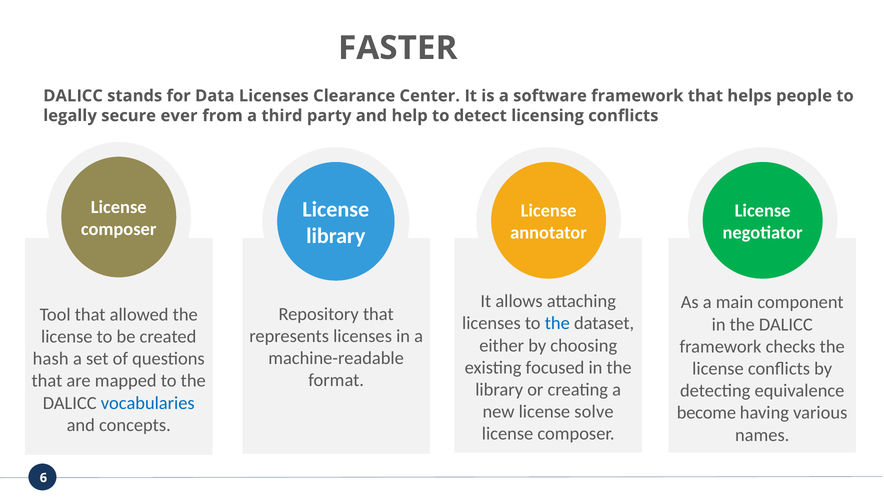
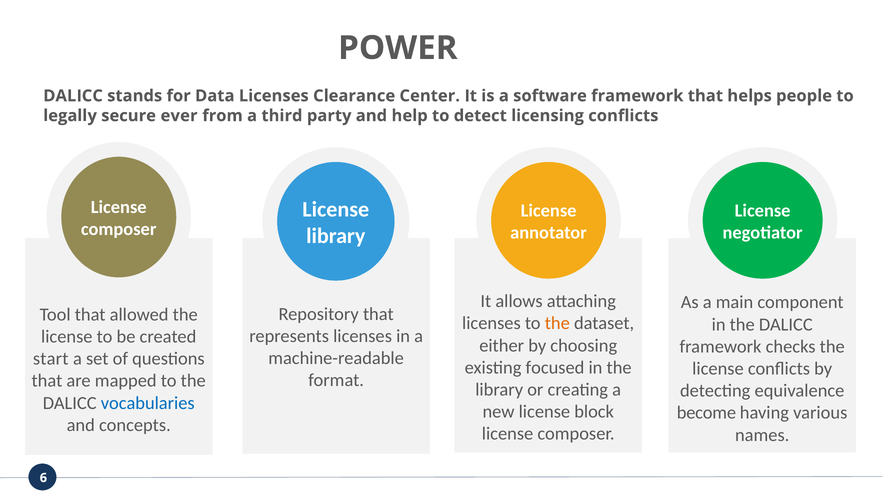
FASTER: FASTER -> POWER
the at (557, 324) colour: blue -> orange
hash: hash -> start
solve: solve -> block
